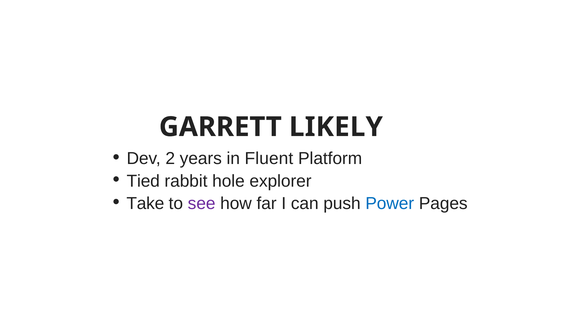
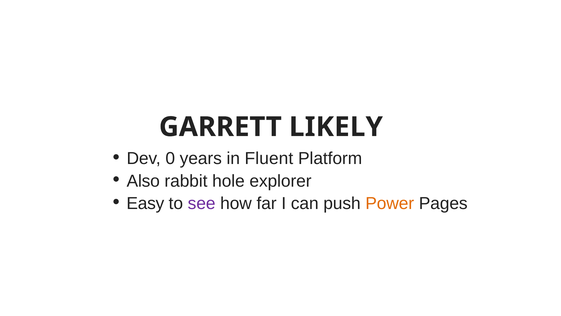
2: 2 -> 0
Tied: Tied -> Also
Take: Take -> Easy
Power colour: blue -> orange
